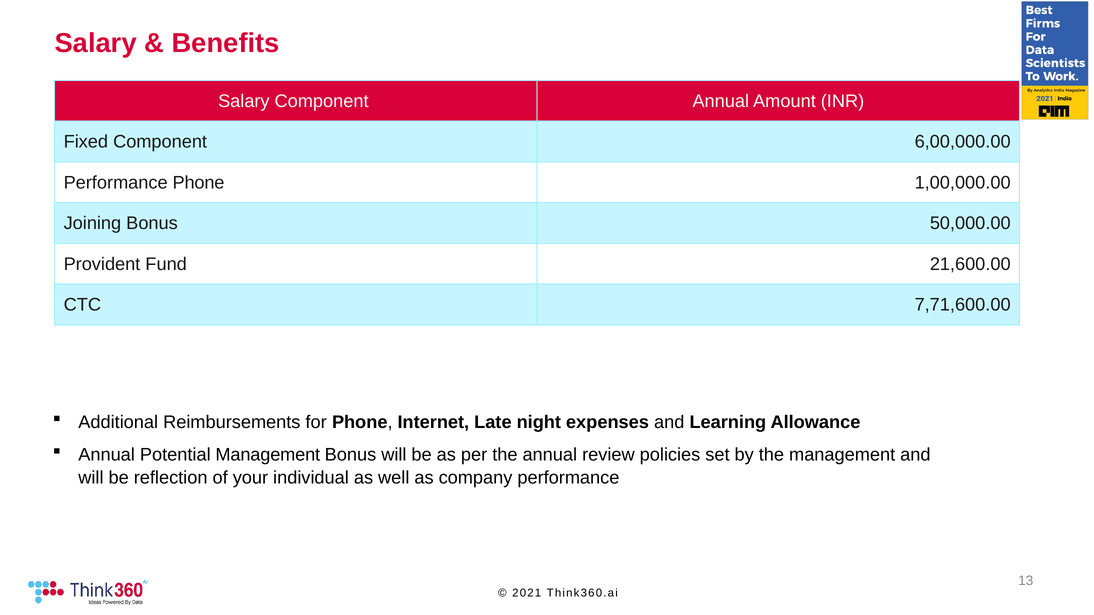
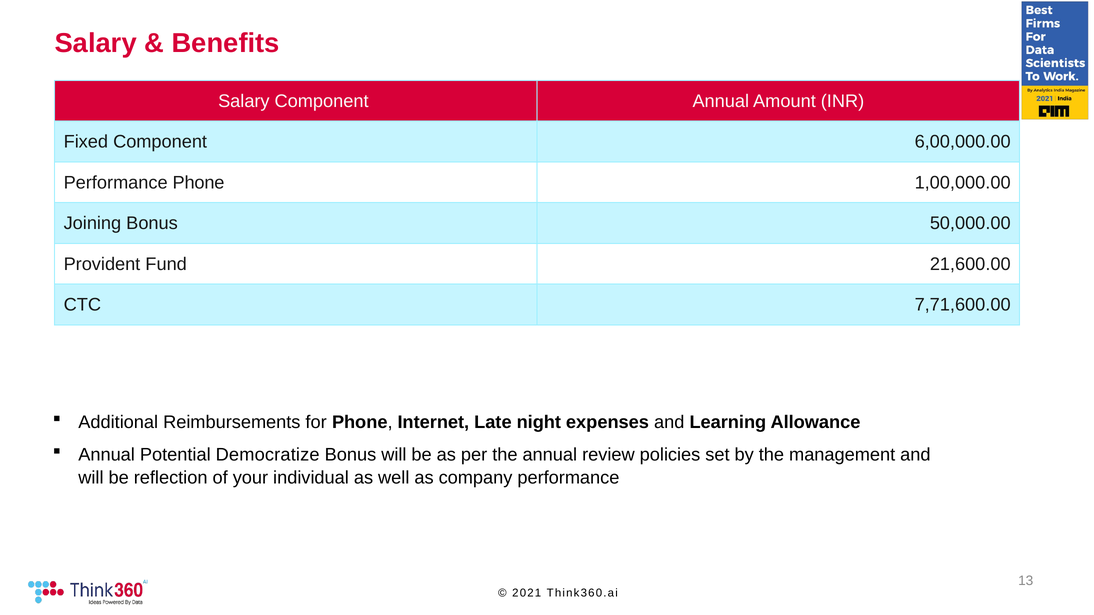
Potential Management: Management -> Democratize
